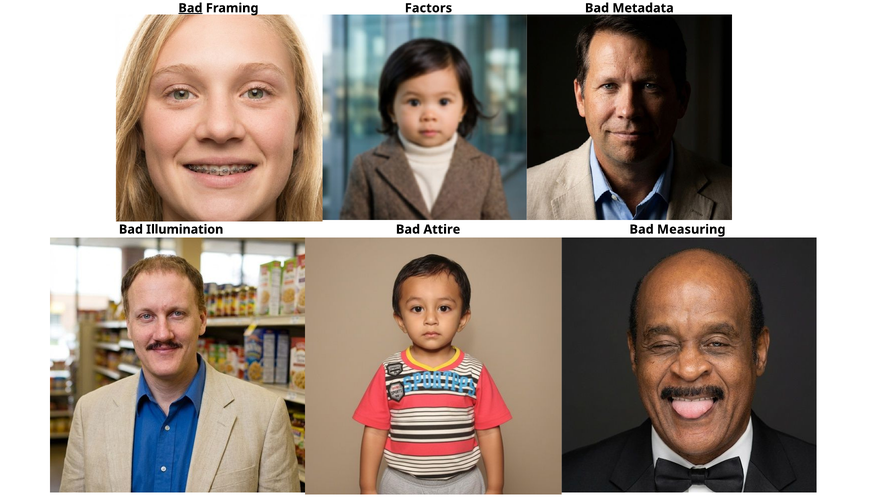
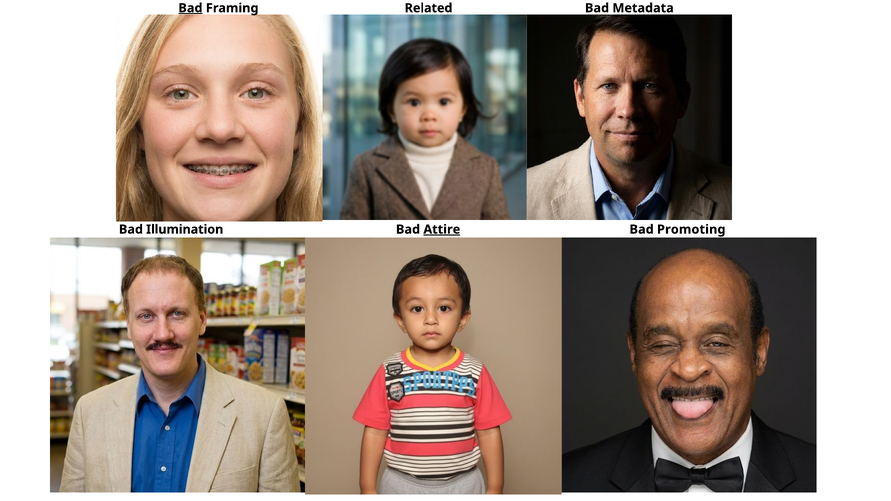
Factors: Factors -> Related
Attire underline: none -> present
Measuring: Measuring -> Promoting
